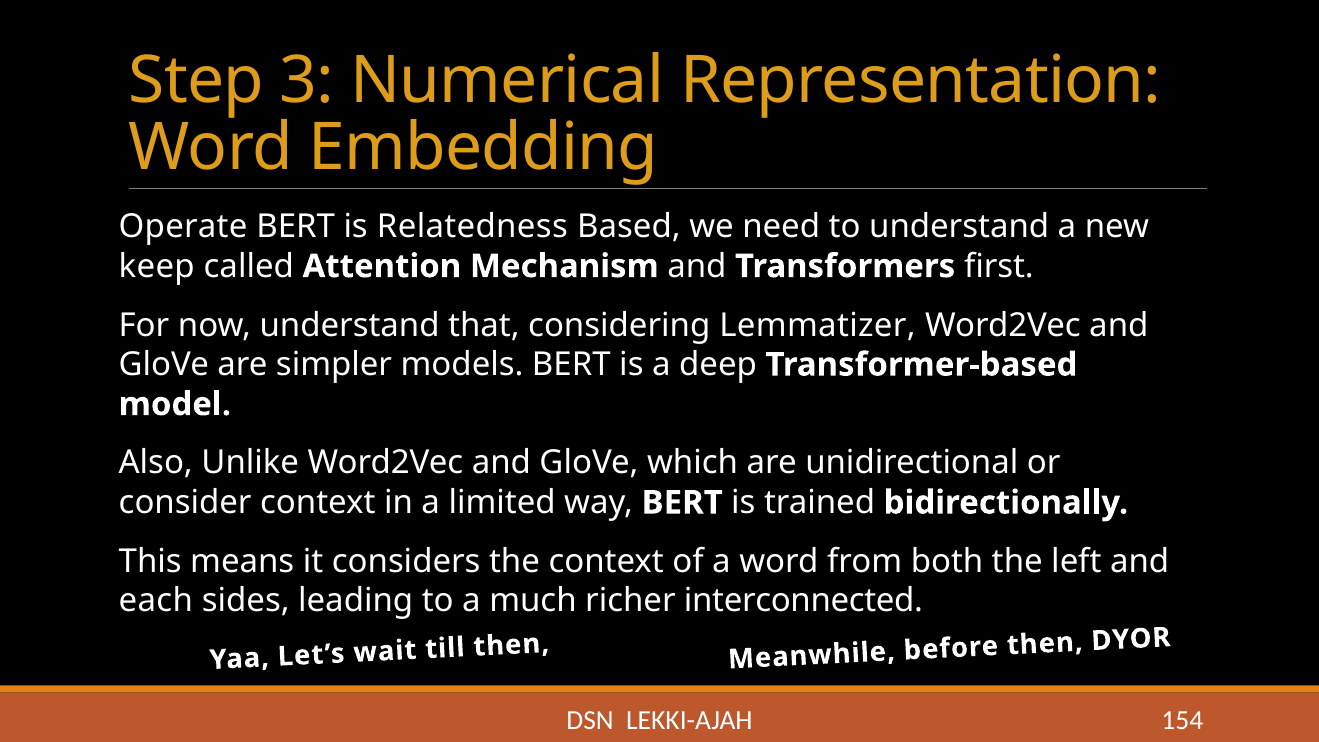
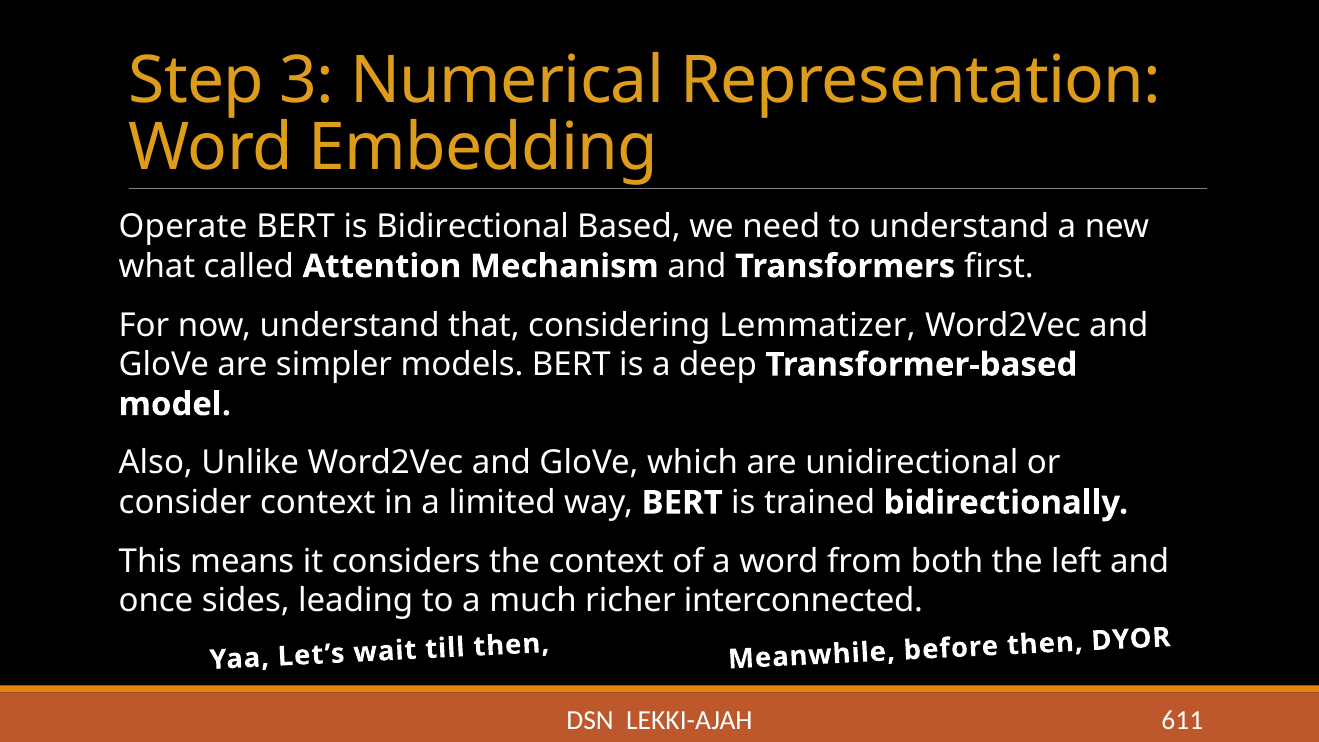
Relatedness: Relatedness -> Bidirectional
keep: keep -> what
each: each -> once
154: 154 -> 611
